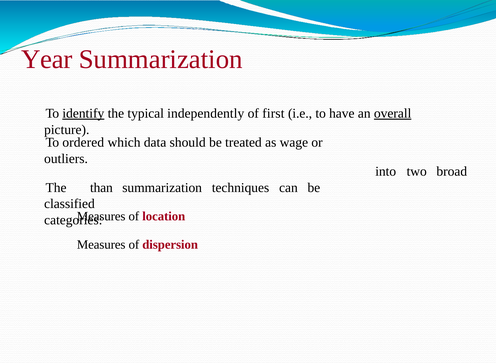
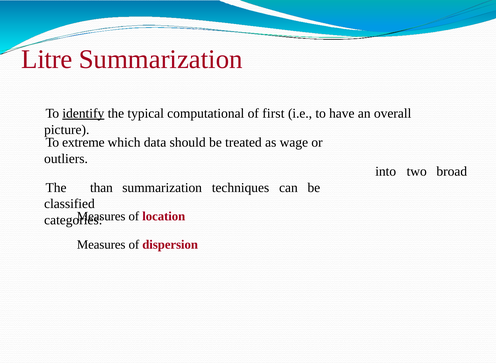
Year: Year -> Litre
independently: independently -> computational
overall underline: present -> none
ordered: ordered -> extreme
